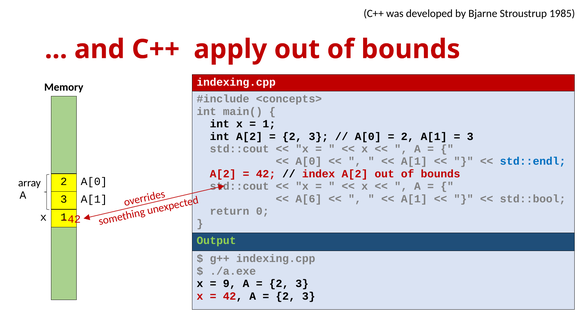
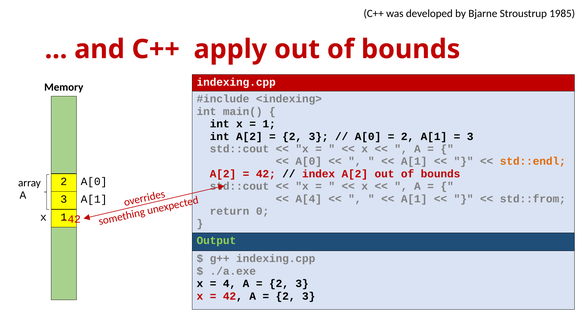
<concepts>: <concepts> -> <indexing>
std::endl colour: blue -> orange
A[6: A[6 -> A[4
std::bool: std::bool -> std::from
9: 9 -> 4
